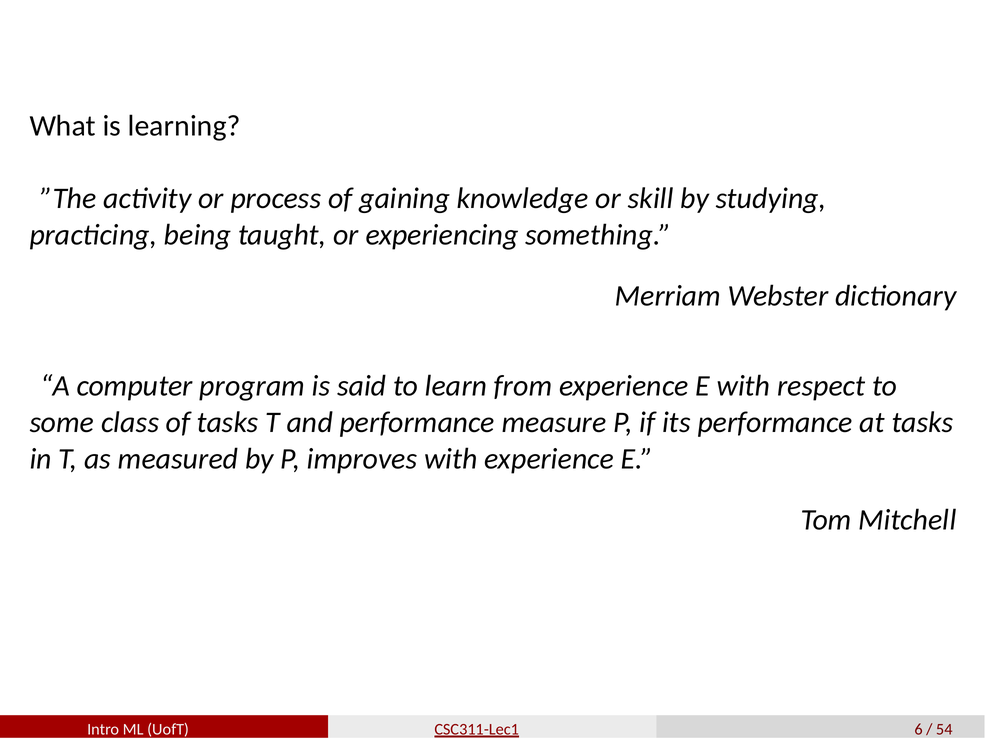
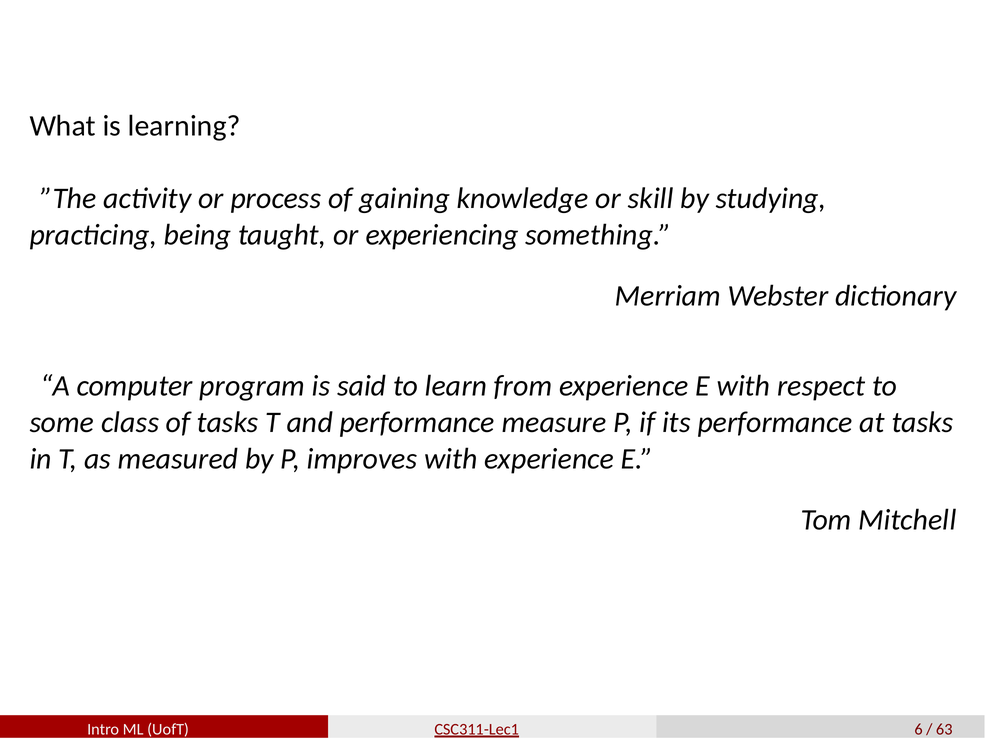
54: 54 -> 63
